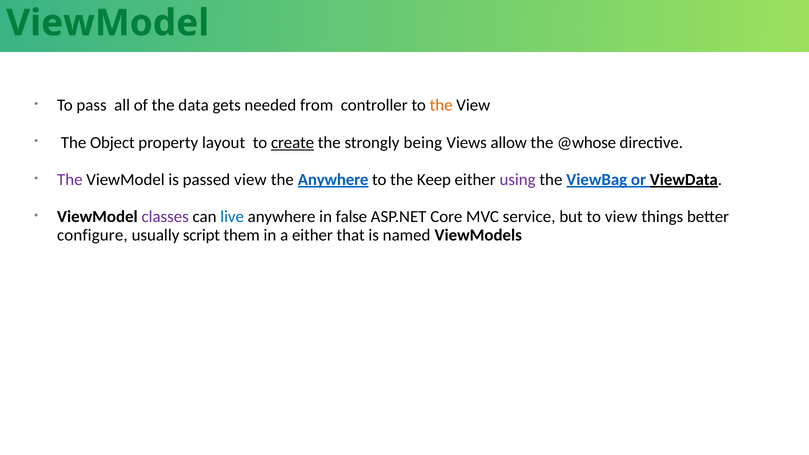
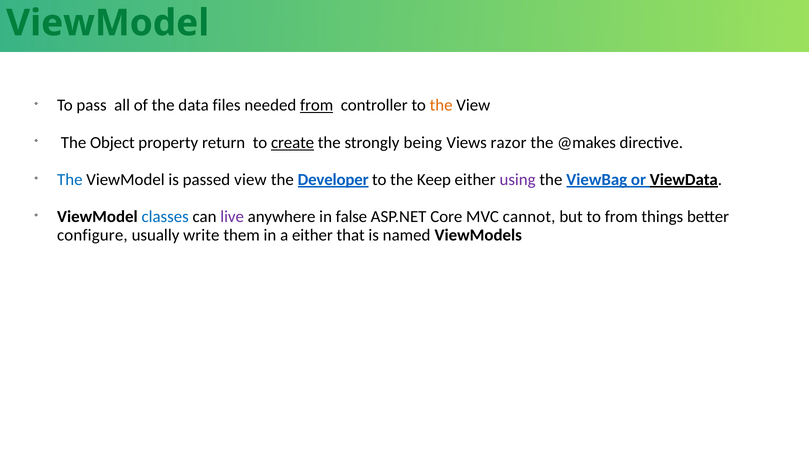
gets: gets -> files
from at (317, 105) underline: none -> present
layout: layout -> return
allow: allow -> razor
@whose: @whose -> @makes
The at (70, 180) colour: purple -> blue
the Anywhere: Anywhere -> Developer
classes colour: purple -> blue
live colour: blue -> purple
service: service -> cannot
to view: view -> from
script: script -> write
